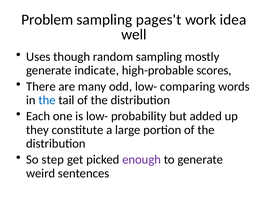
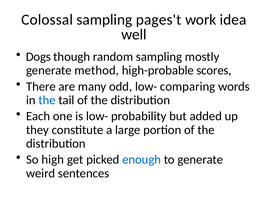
Problem: Problem -> Colossal
Uses: Uses -> Dogs
indicate: indicate -> method
step: step -> high
enough colour: purple -> blue
